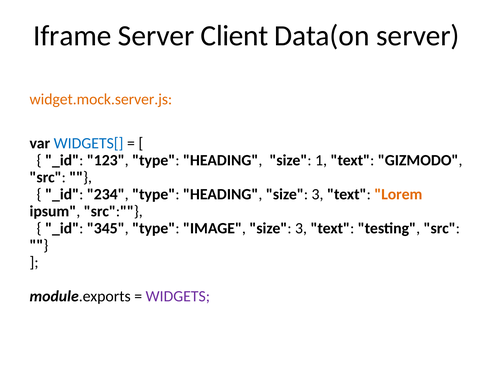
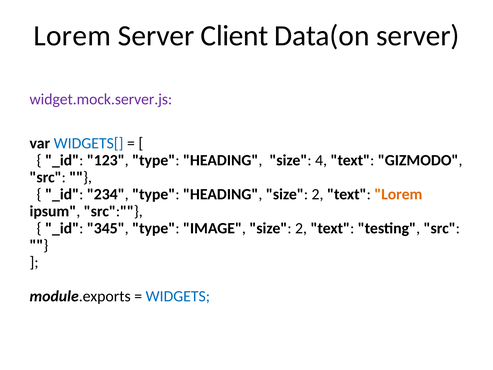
Iframe at (72, 36): Iframe -> Lorem
widget.mock.server.js colour: orange -> purple
1: 1 -> 4
HEADING size 3: 3 -> 2
IMAGE size 3: 3 -> 2
WIDGETS colour: purple -> blue
